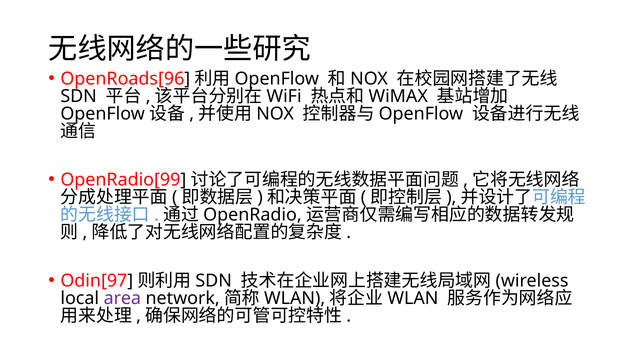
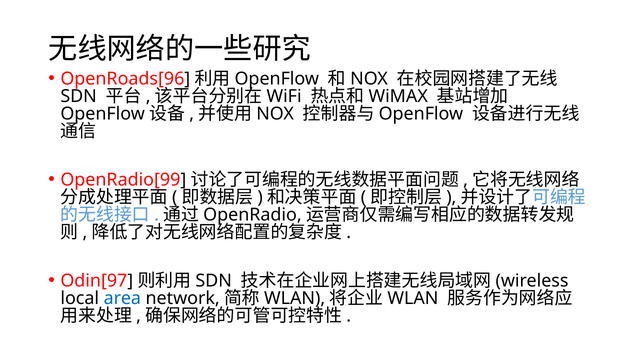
area colour: purple -> blue
